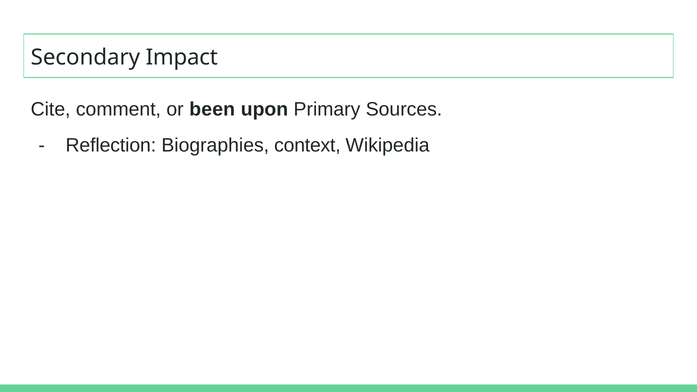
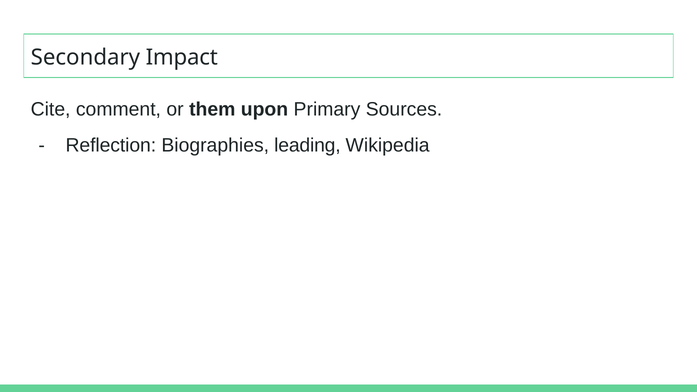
been: been -> them
context: context -> leading
